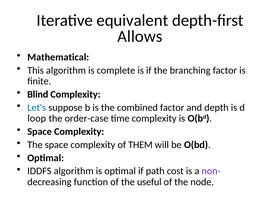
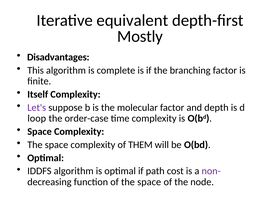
Allows: Allows -> Mostly
Mathematical: Mathematical -> Disadvantages
Blind: Blind -> Itself
Let's colour: blue -> purple
combined: combined -> molecular
of the useful: useful -> space
